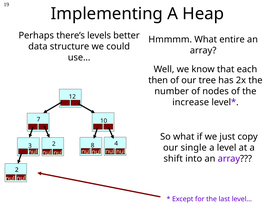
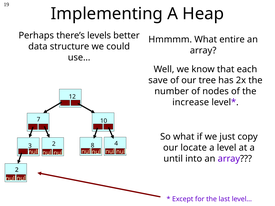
then: then -> save
single: single -> locate
shift: shift -> until
